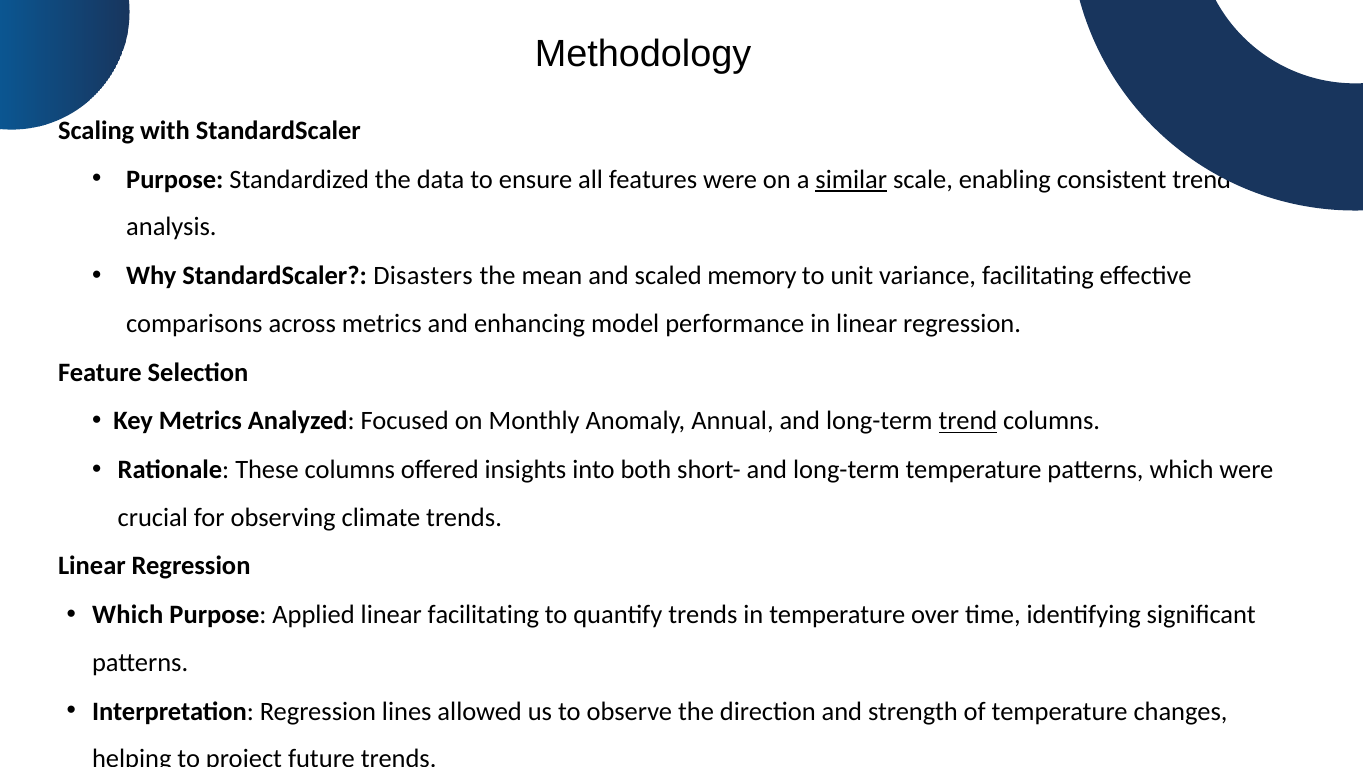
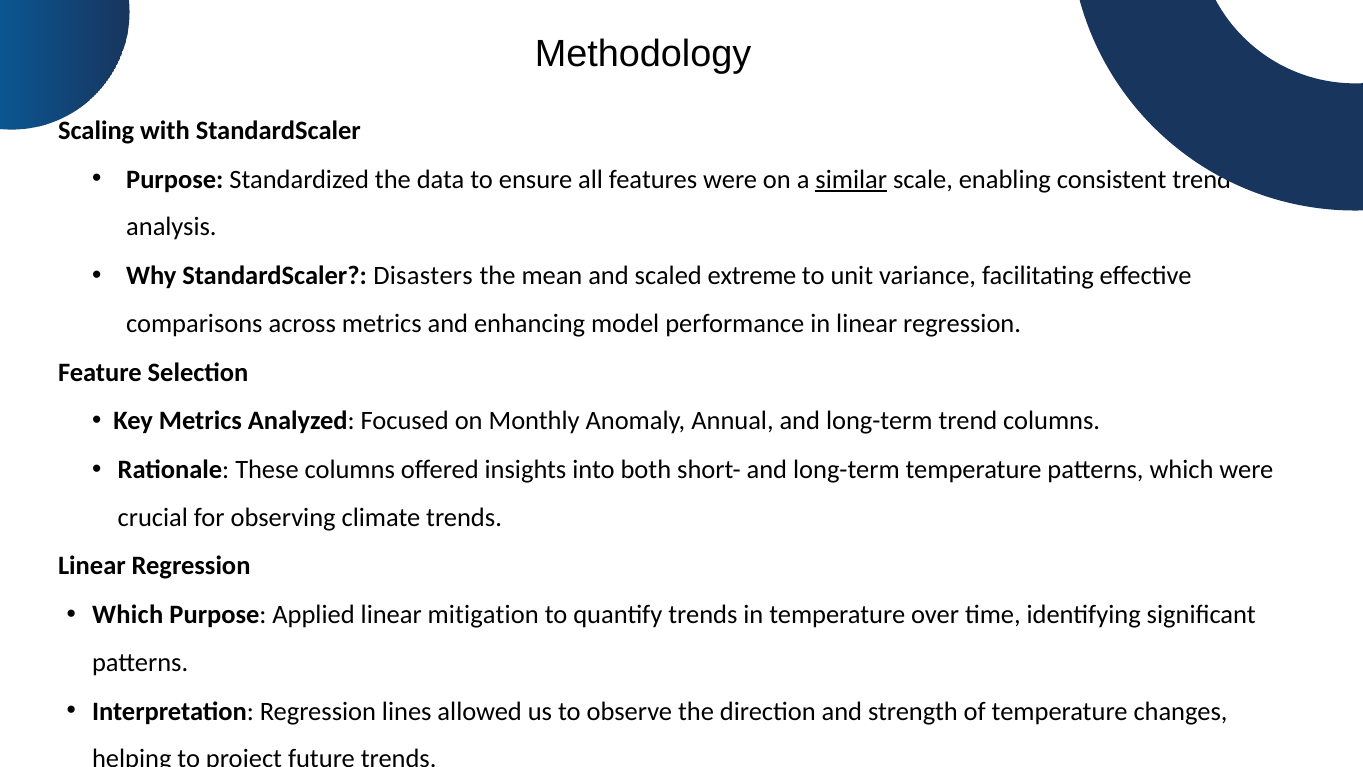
memory: memory -> extreme
trend at (968, 421) underline: present -> none
linear facilitating: facilitating -> mitigation
